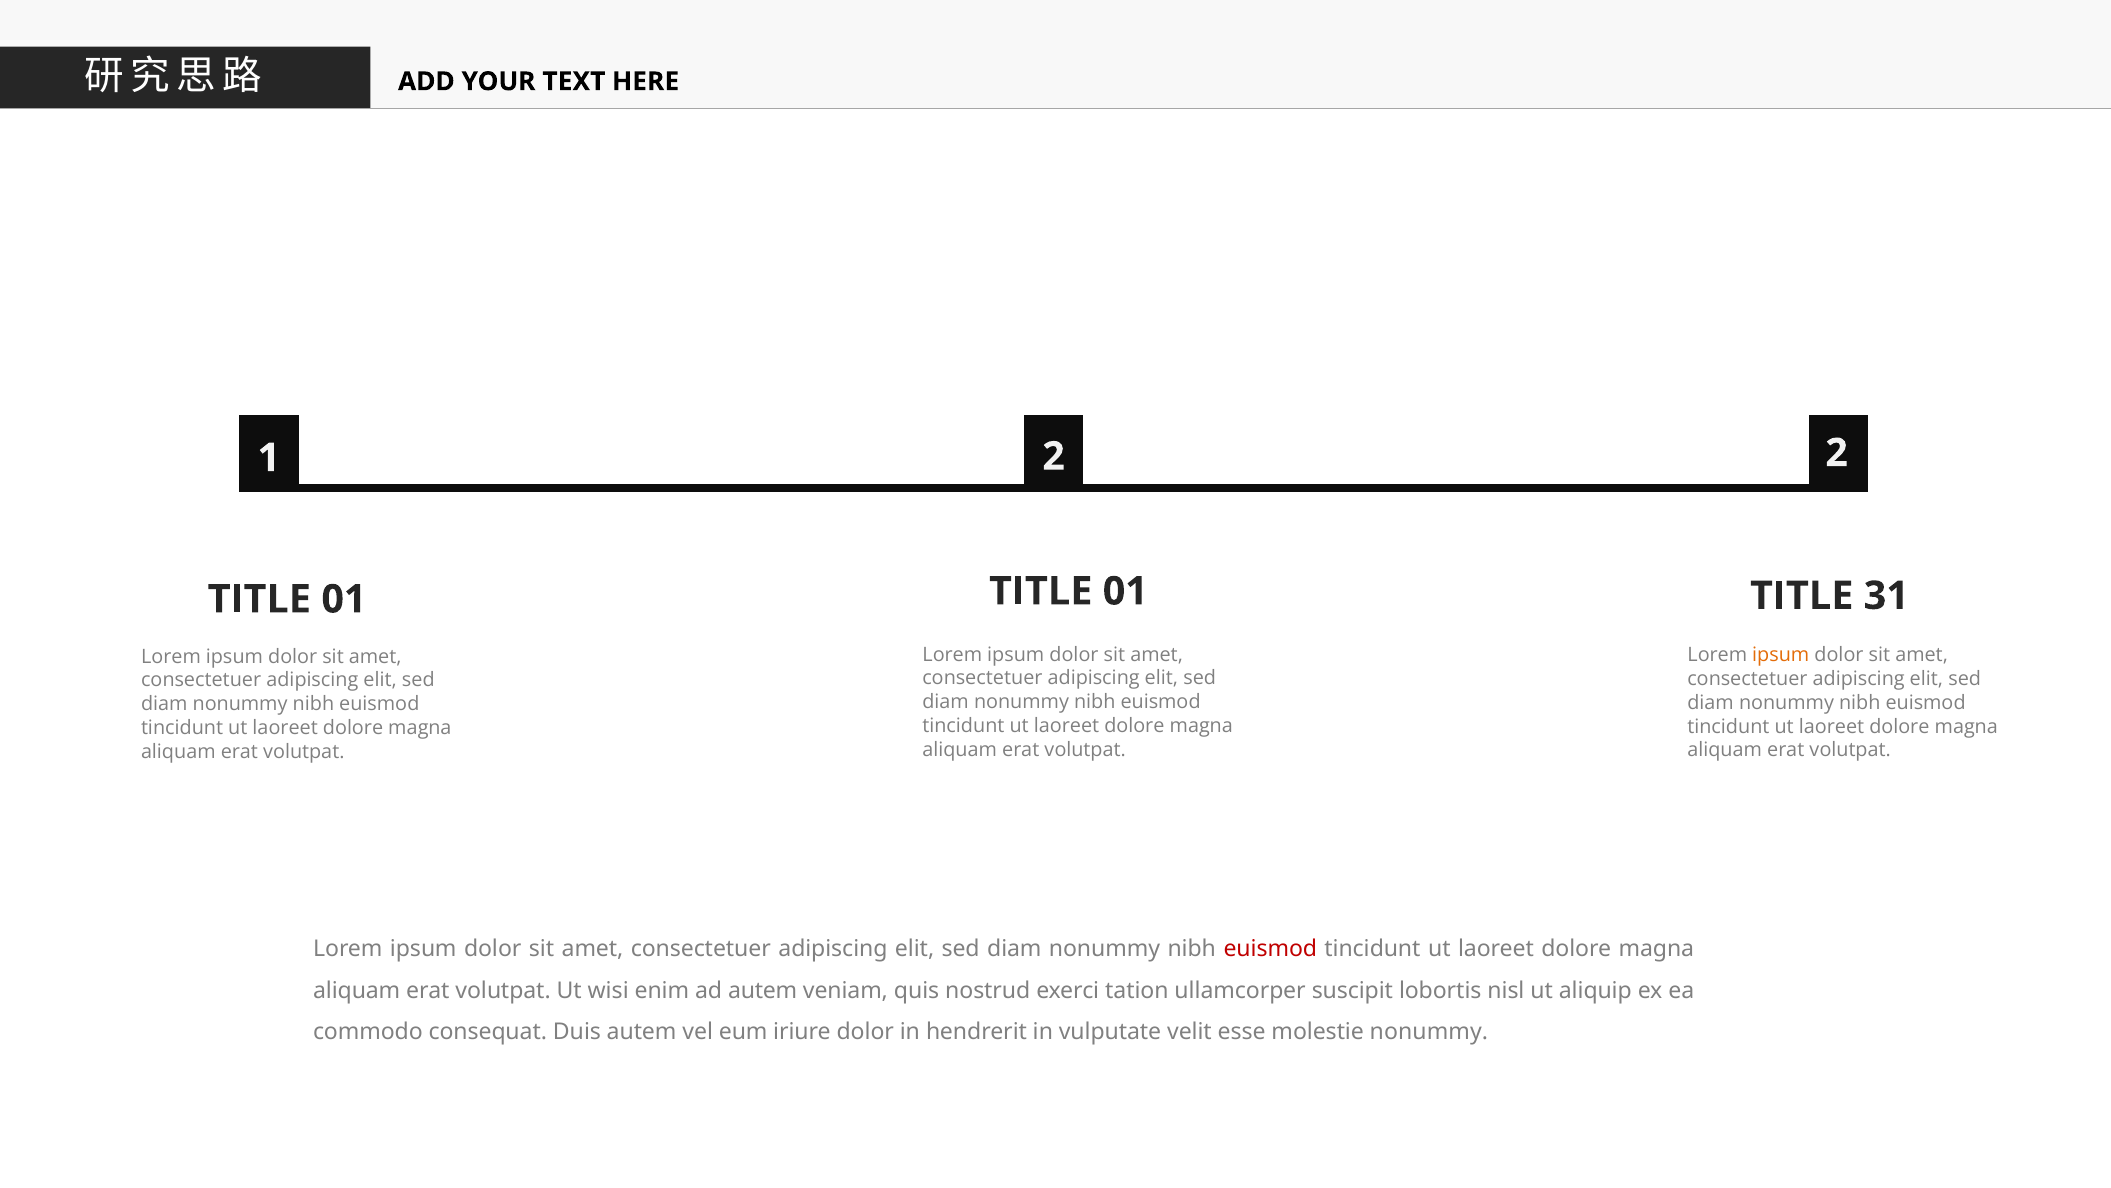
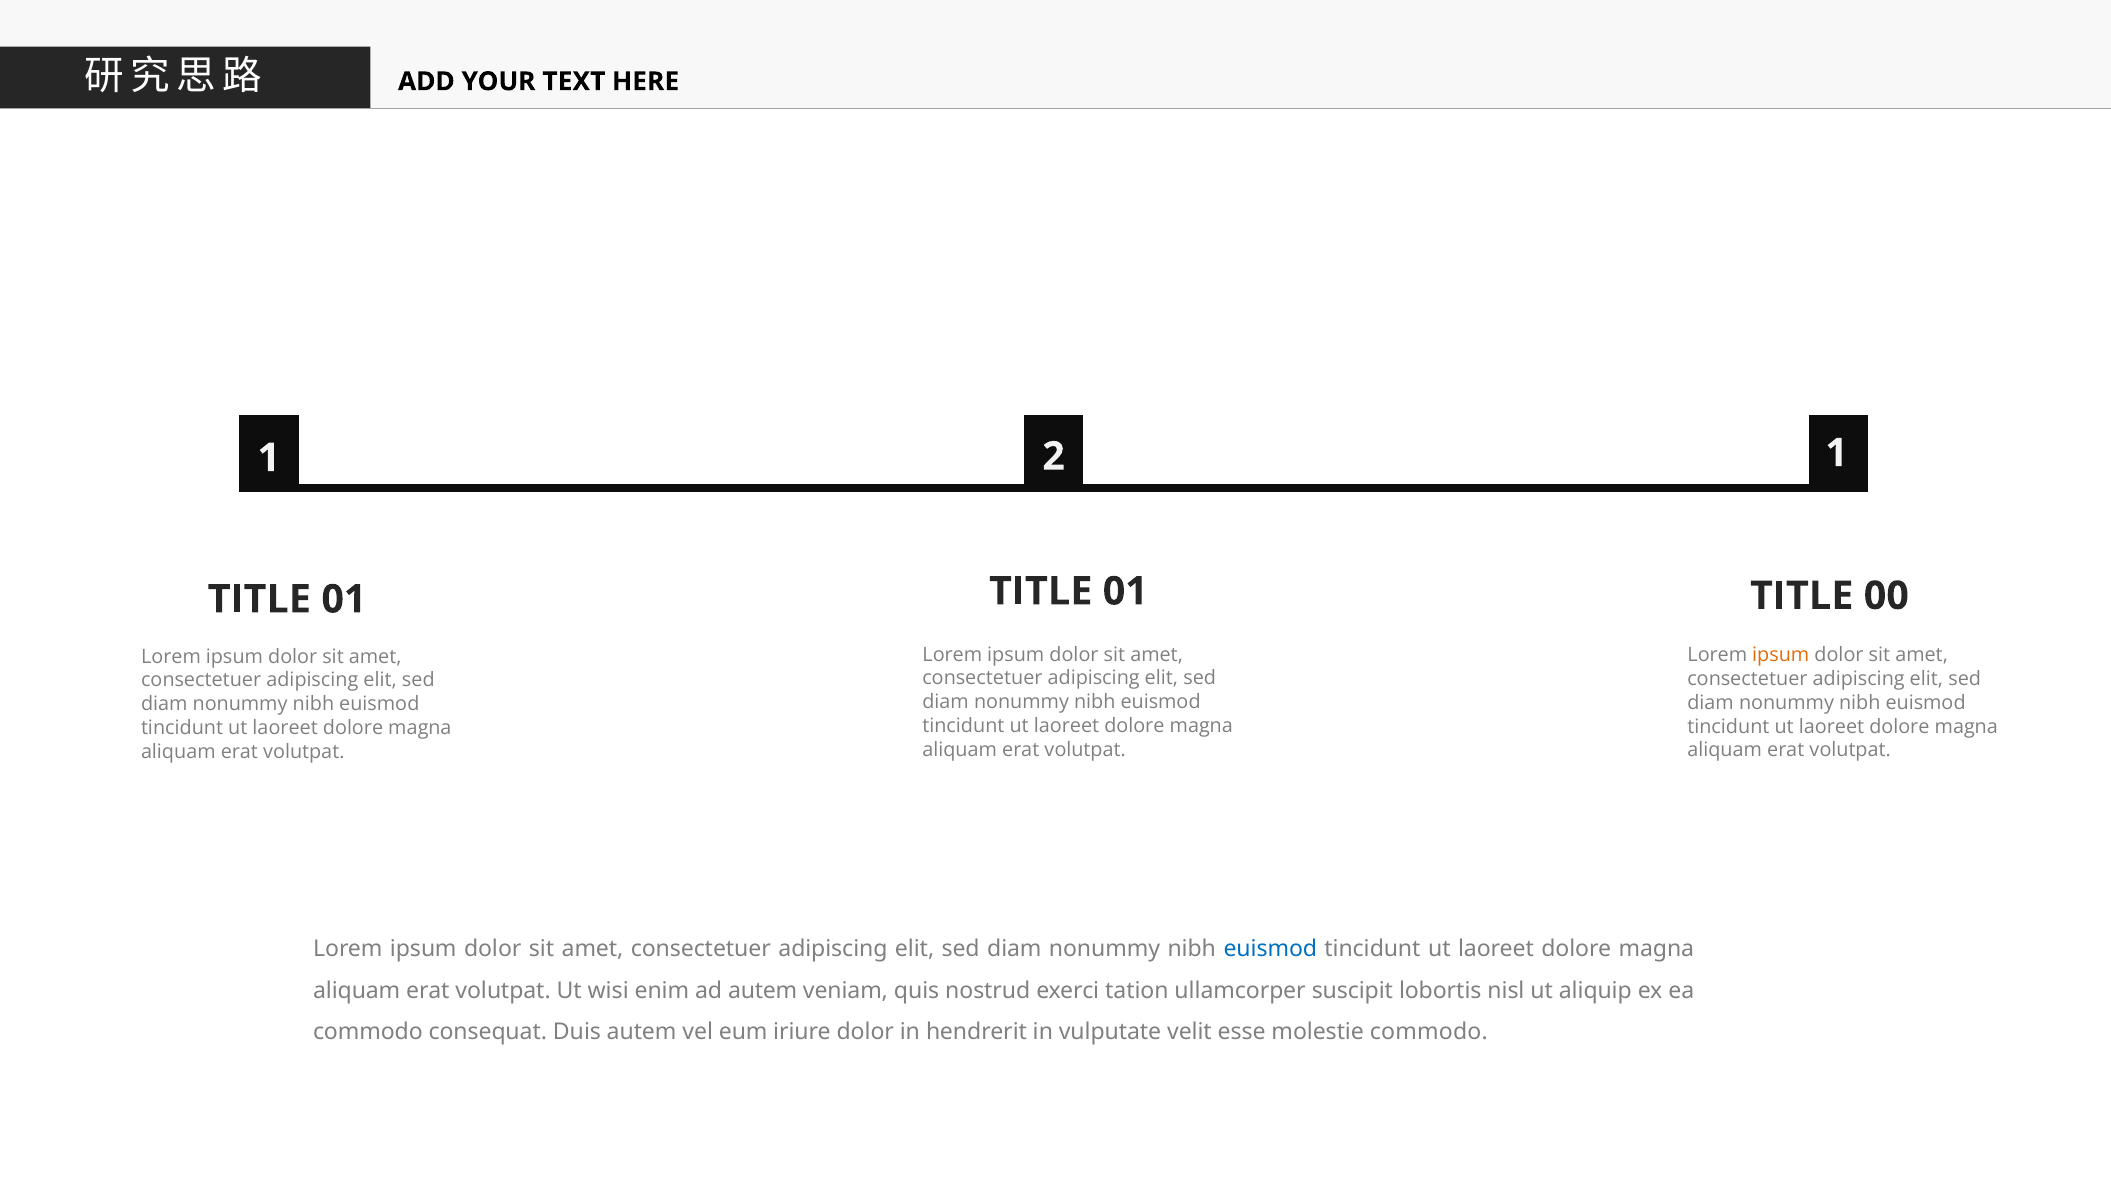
1 2: 2 -> 1
31: 31 -> 00
euismod at (1270, 949) colour: red -> blue
molestie nonummy: nonummy -> commodo
